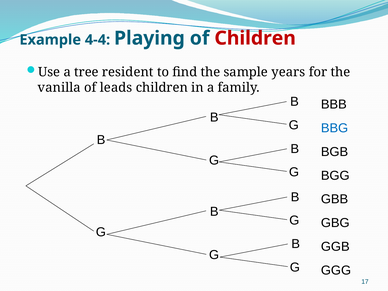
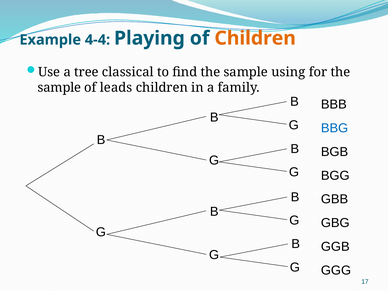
Children at (255, 38) colour: red -> orange
resident: resident -> classical
years: years -> using
vanilla at (59, 88): vanilla -> sample
